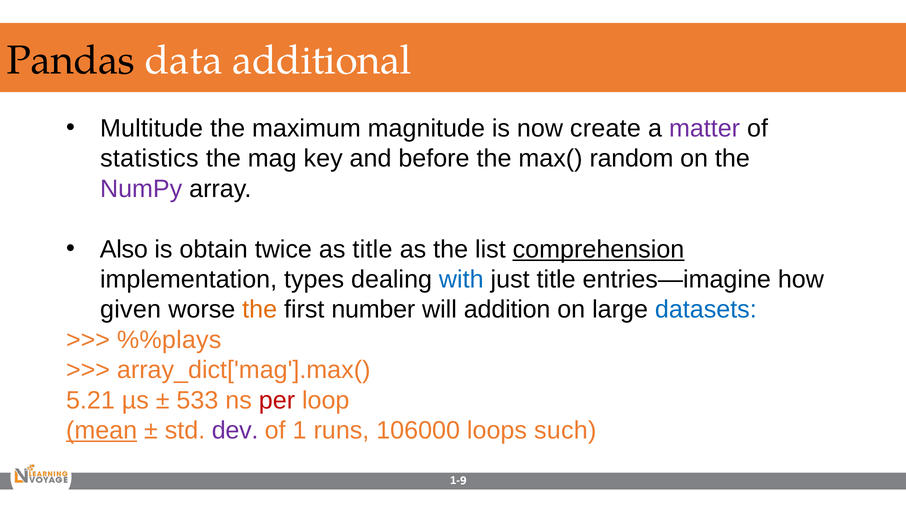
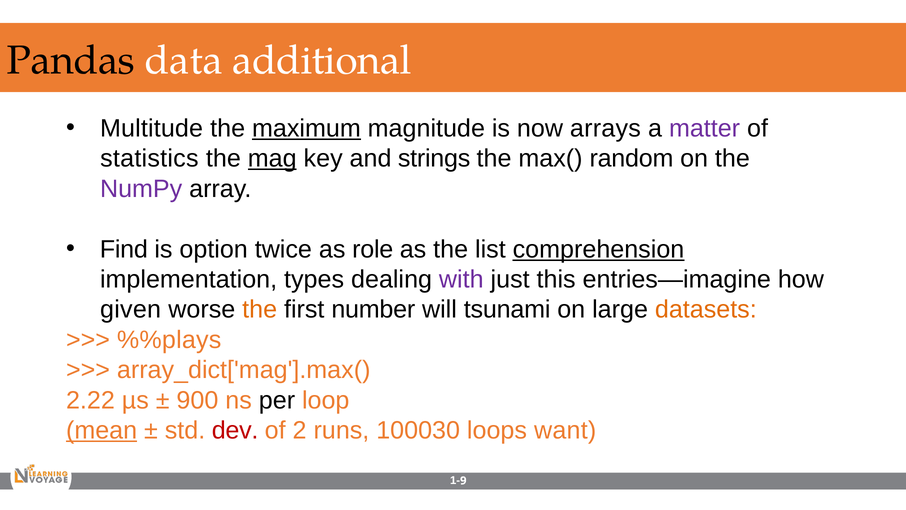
maximum underline: none -> present
create: create -> arrays
mag underline: none -> present
before: before -> strings
Also: Also -> Find
obtain: obtain -> option
as title: title -> role
with colour: blue -> purple
just title: title -> this
addition: addition -> tsunami
datasets colour: blue -> orange
5.21: 5.21 -> 2.22
533: 533 -> 900
per colour: red -> black
dev colour: purple -> red
1: 1 -> 2
106000: 106000 -> 100030
such: such -> want
